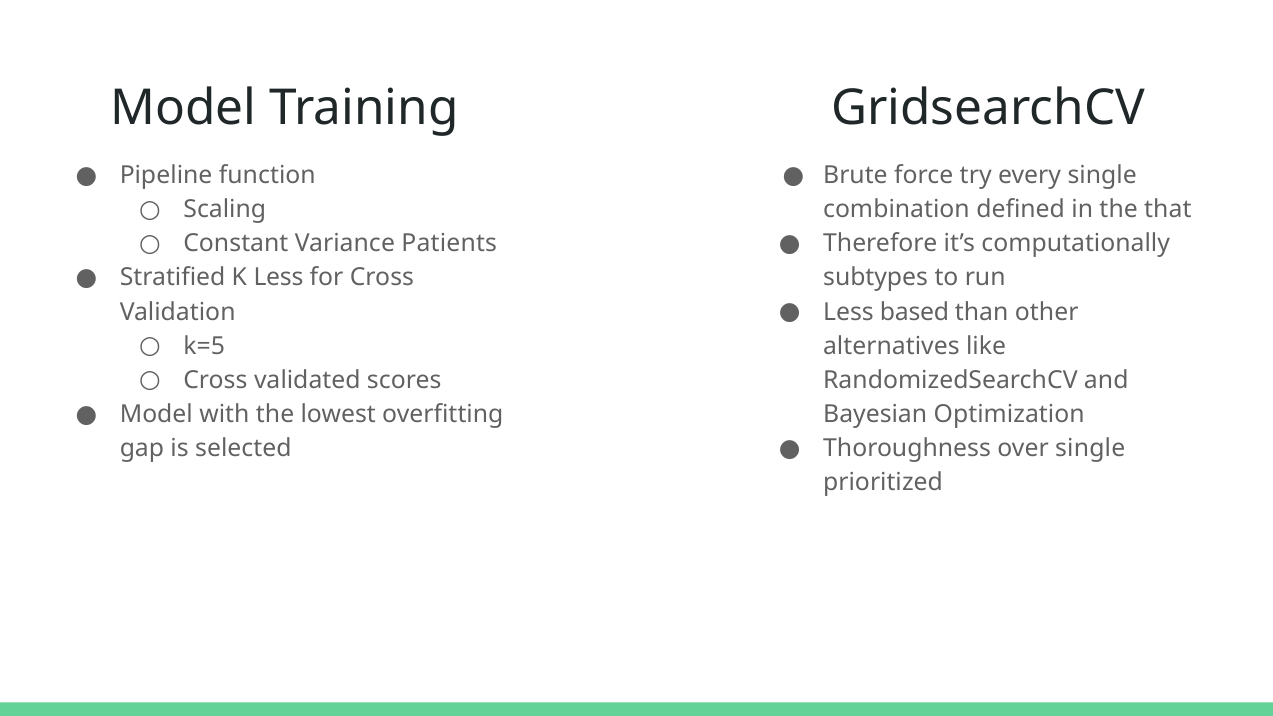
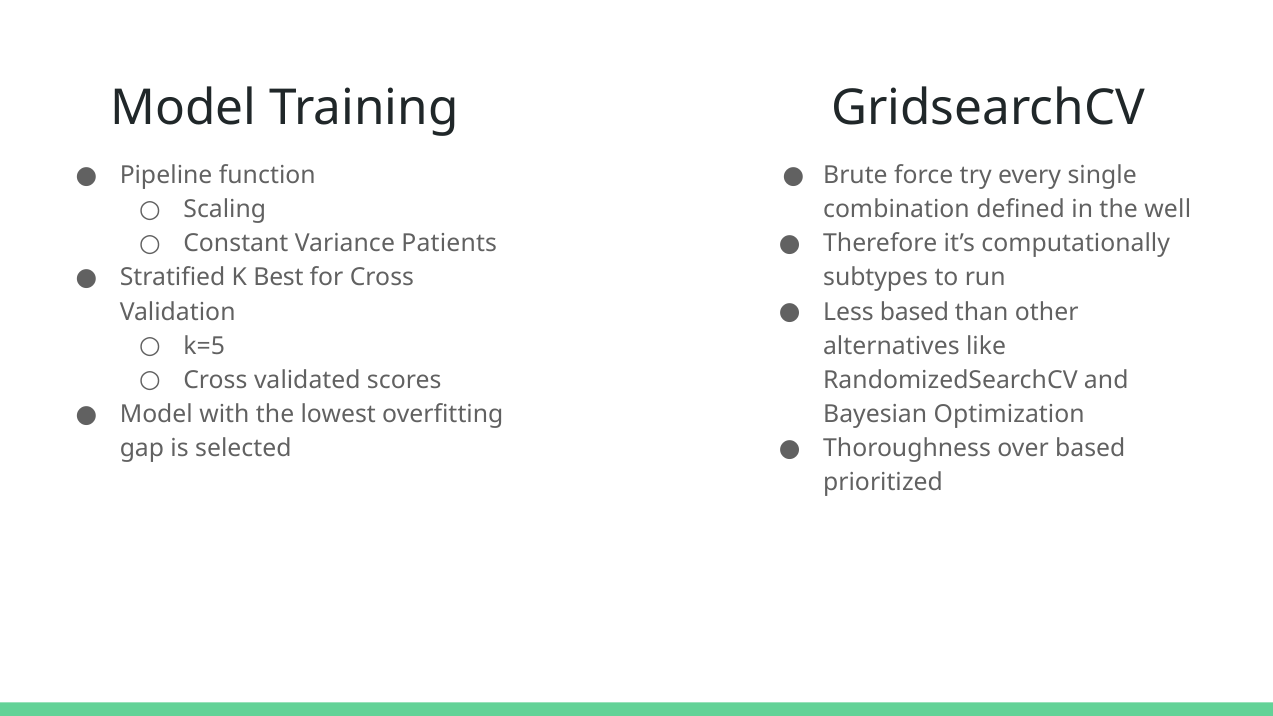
that: that -> well
K Less: Less -> Best
over single: single -> based
